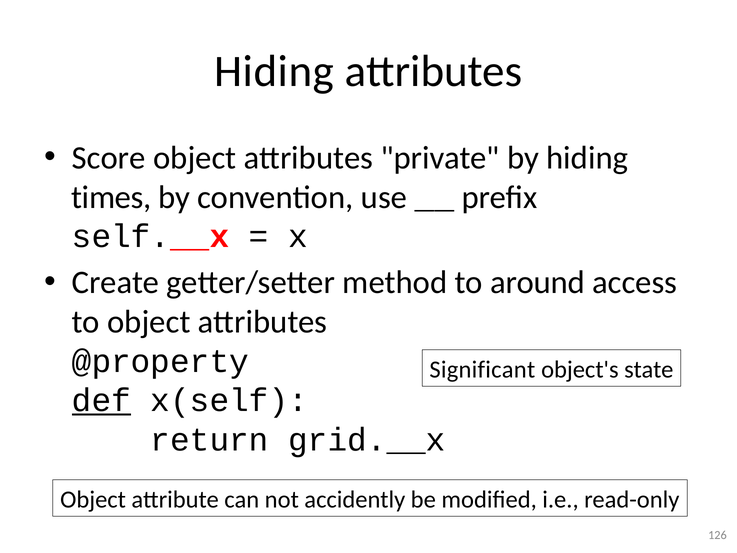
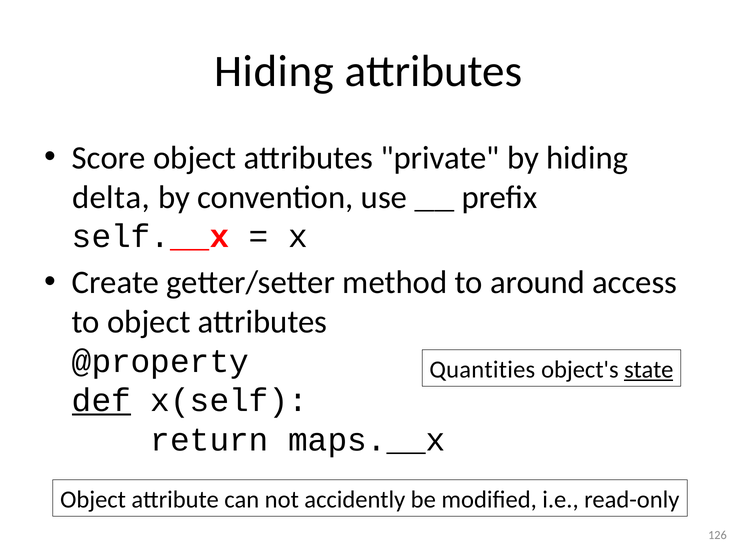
times: times -> delta
Significant: Significant -> Quantities
state underline: none -> present
grid.__x: grid.__x -> maps.__x
